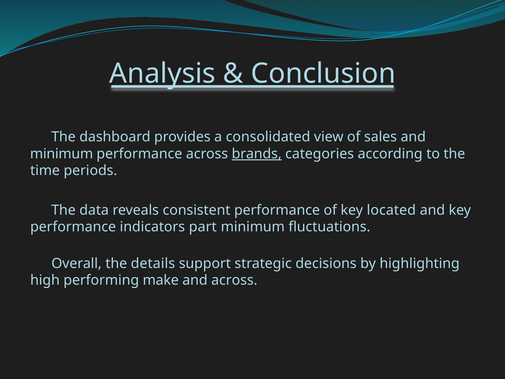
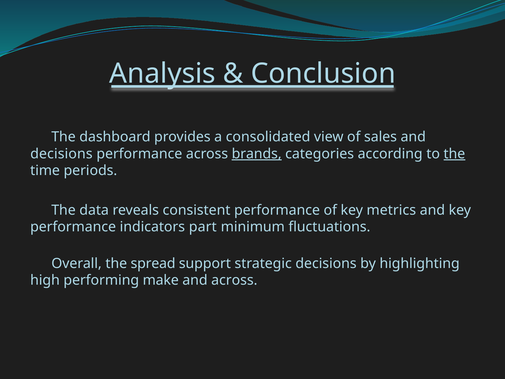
minimum at (62, 154): minimum -> decisions
the at (454, 154) underline: none -> present
located: located -> metrics
details: details -> spread
